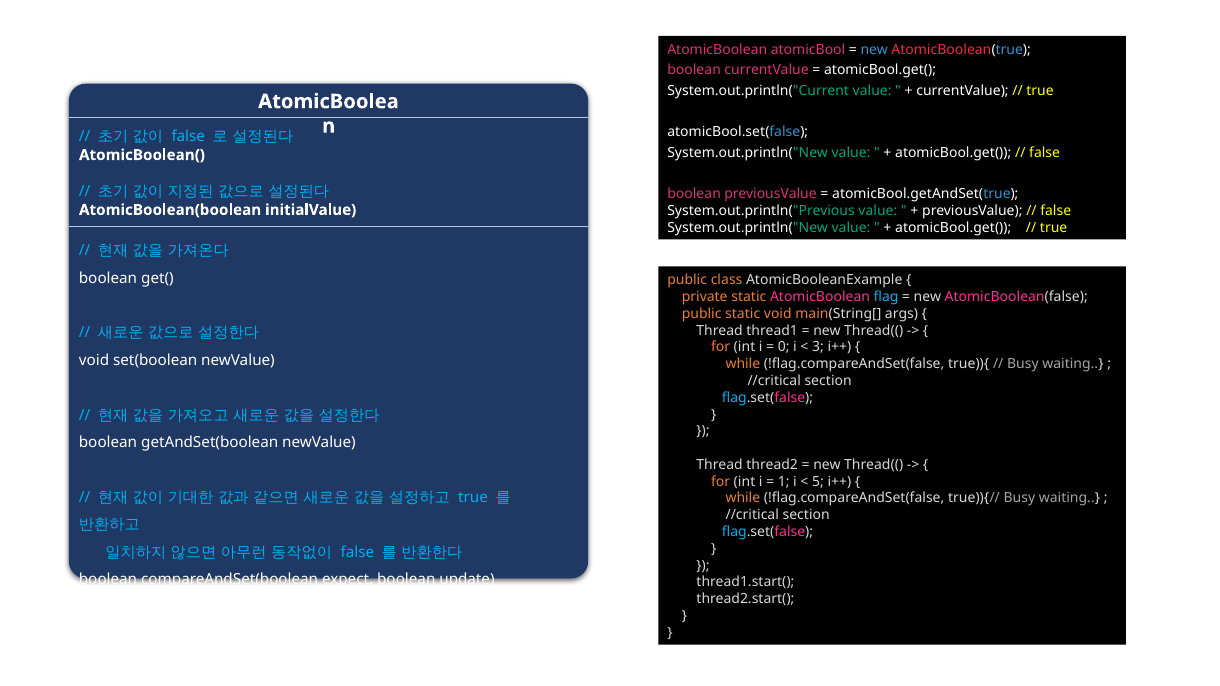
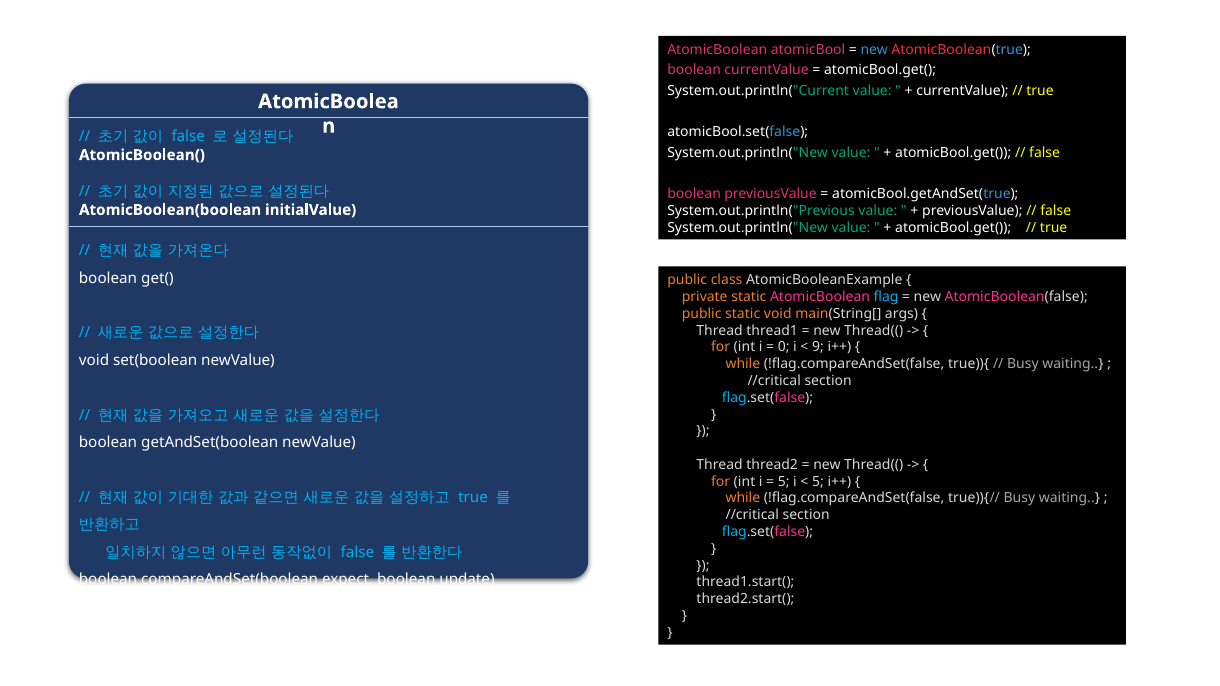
3: 3 -> 9
1 at (784, 482): 1 -> 5
